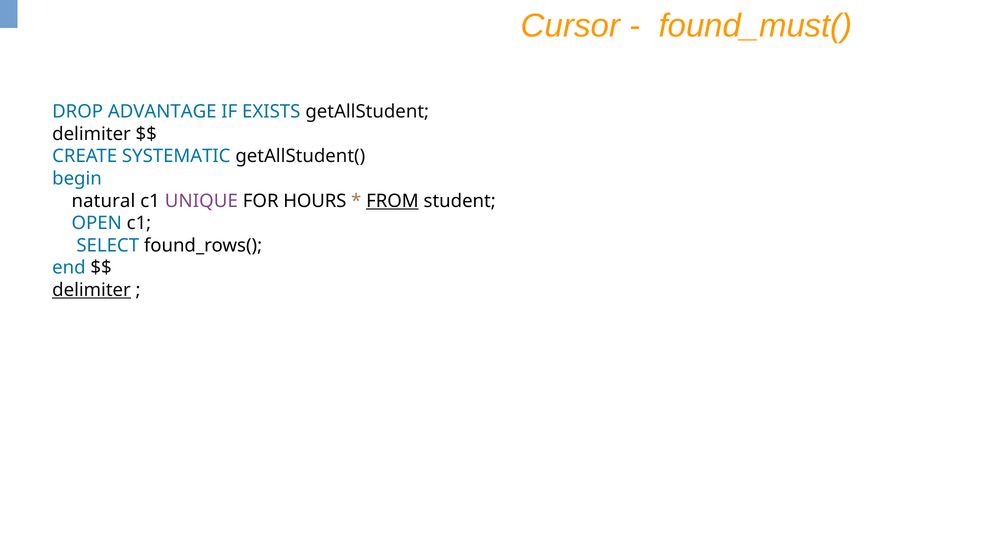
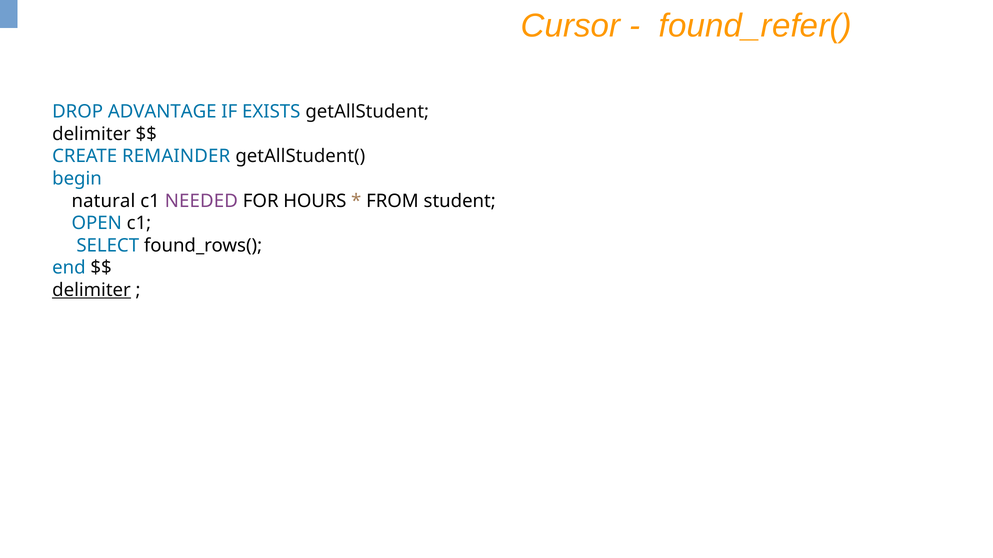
found_must(: found_must( -> found_refer(
SYSTEMATIC: SYSTEMATIC -> REMAINDER
UNIQUE: UNIQUE -> NEEDED
FROM underline: present -> none
